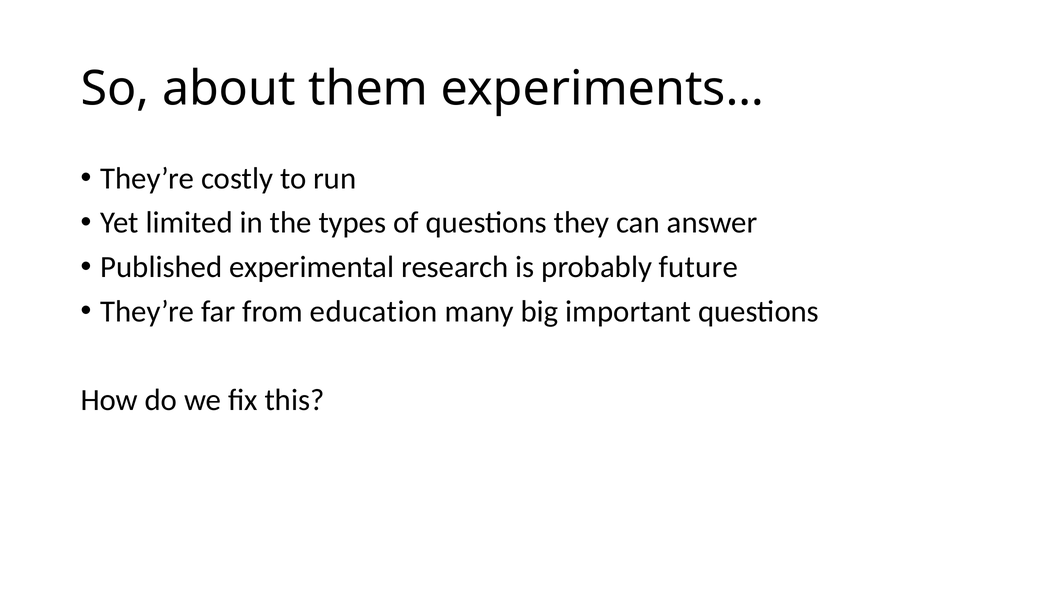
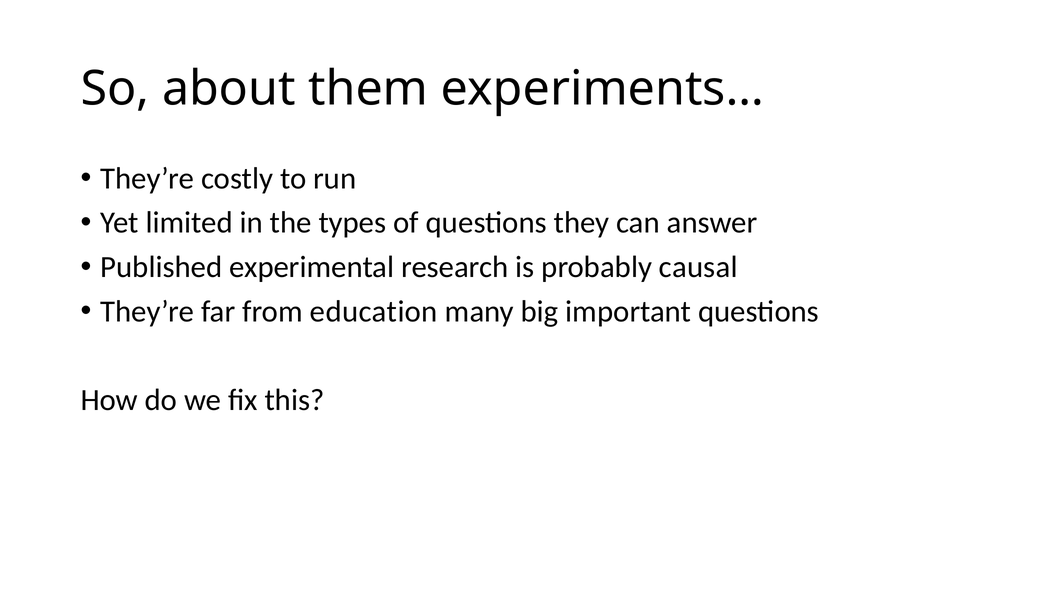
future: future -> causal
